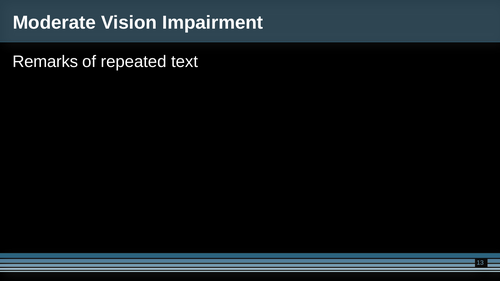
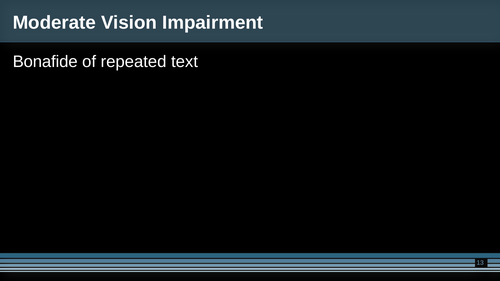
Remarks: Remarks -> Bonafide
